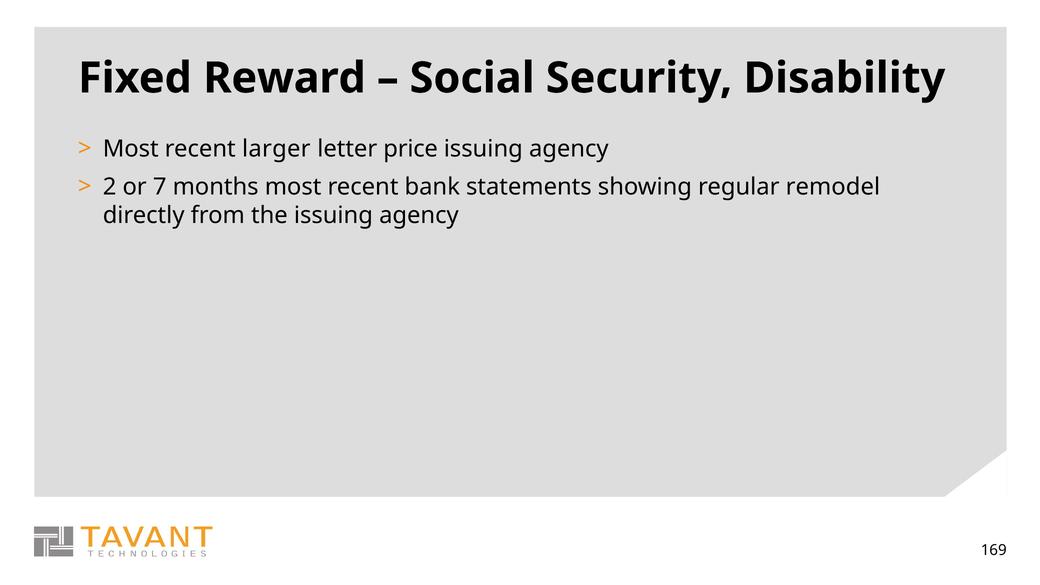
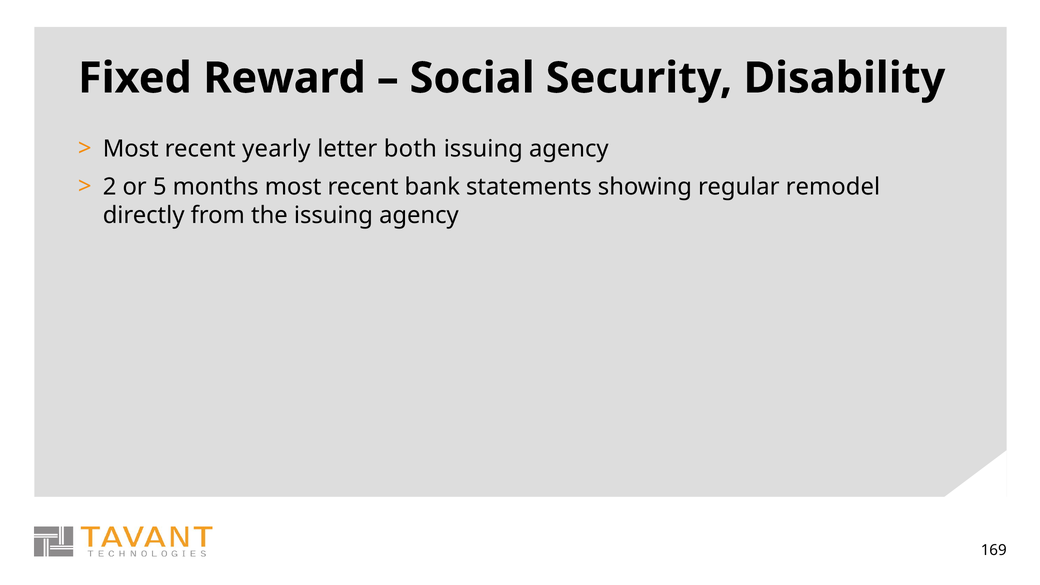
larger: larger -> yearly
price: price -> both
7: 7 -> 5
